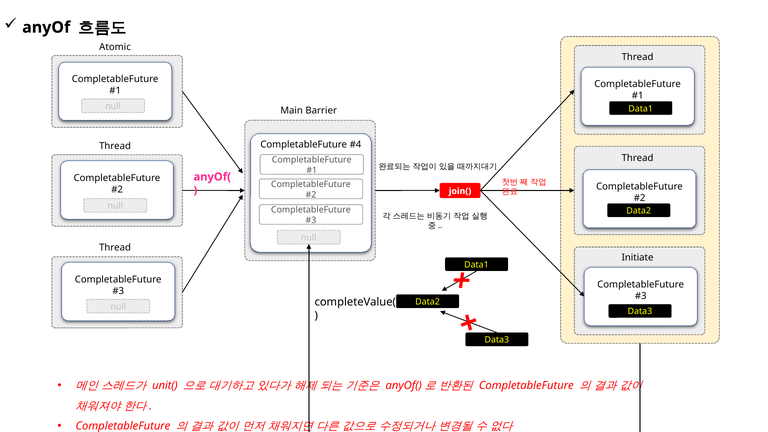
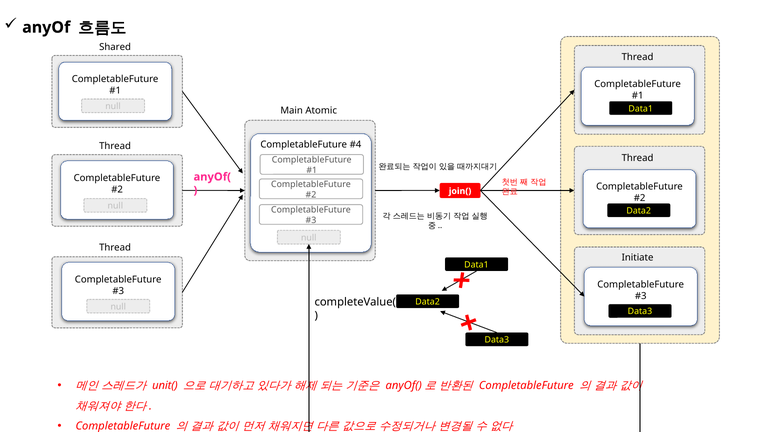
Atomic: Atomic -> Shared
Barrier: Barrier -> Atomic
